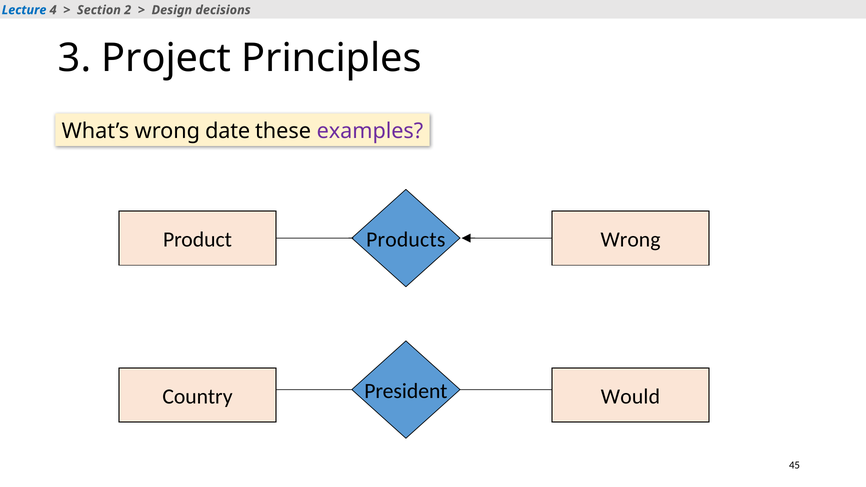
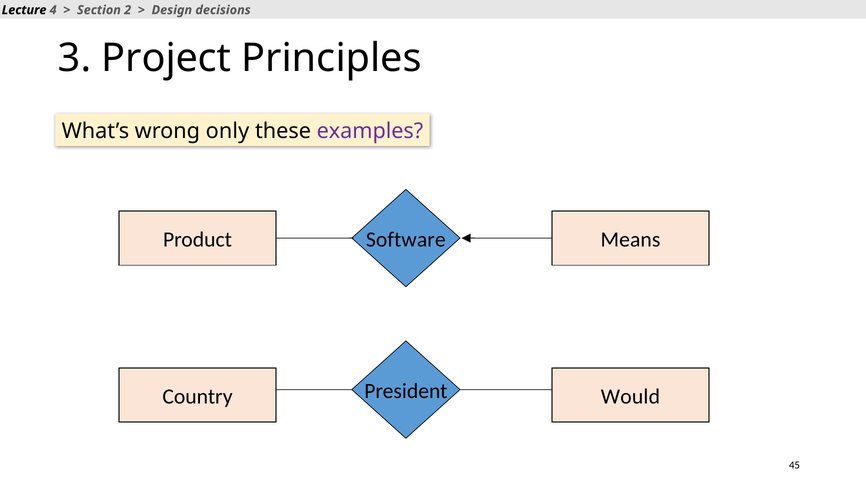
Lecture colour: blue -> black
date: date -> only
Products: Products -> Software
Product Wrong: Wrong -> Means
